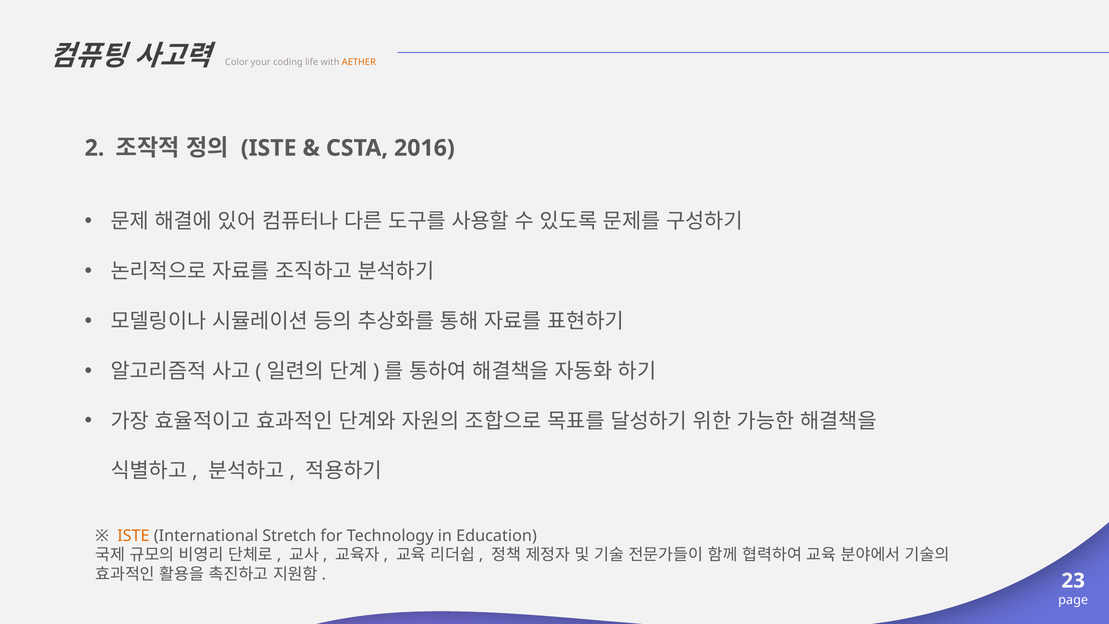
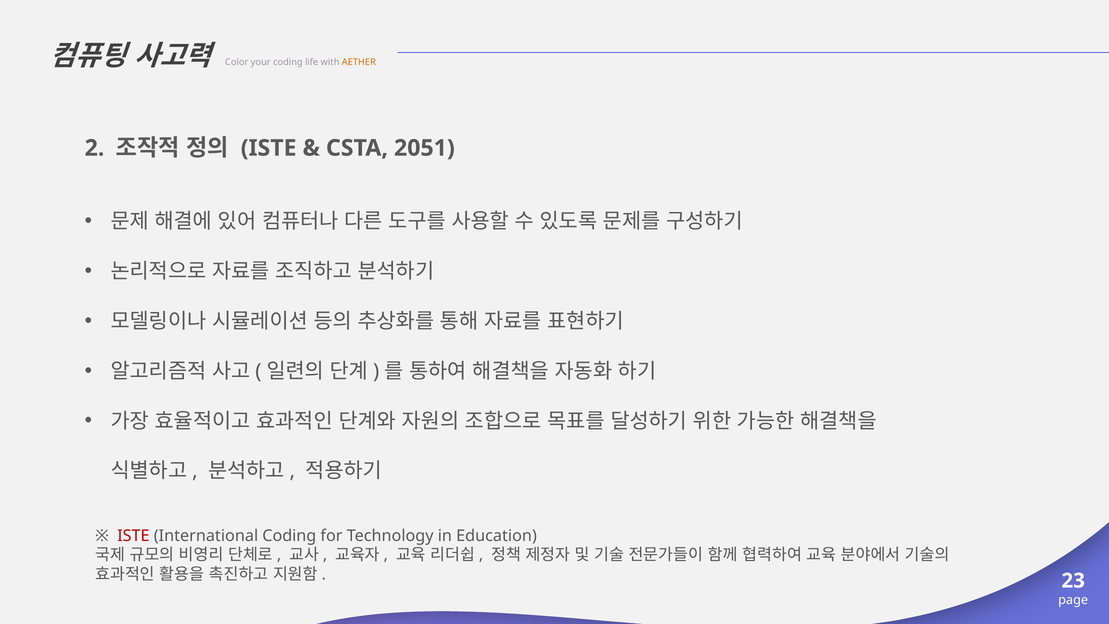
2016: 2016 -> 2051
ISTE at (133, 536) colour: orange -> red
International Stretch: Stretch -> Coding
